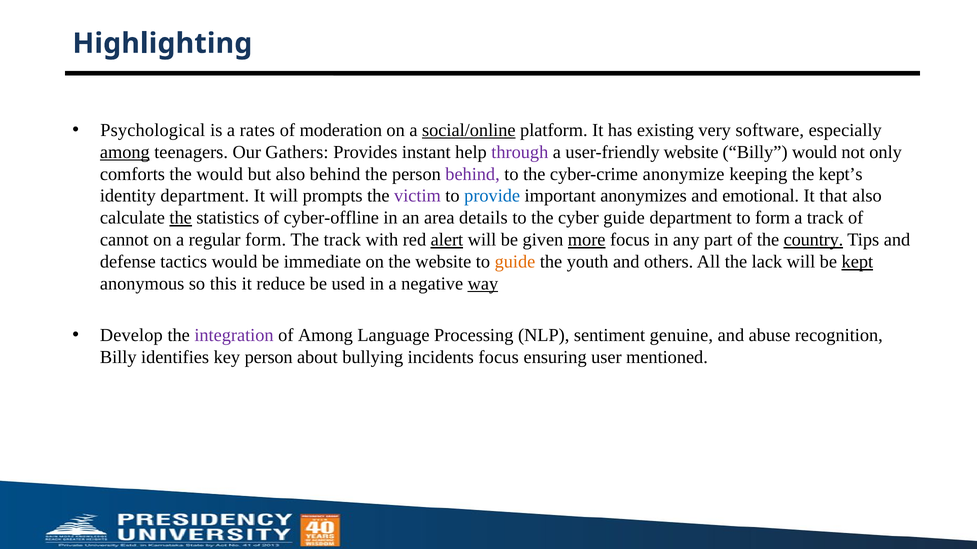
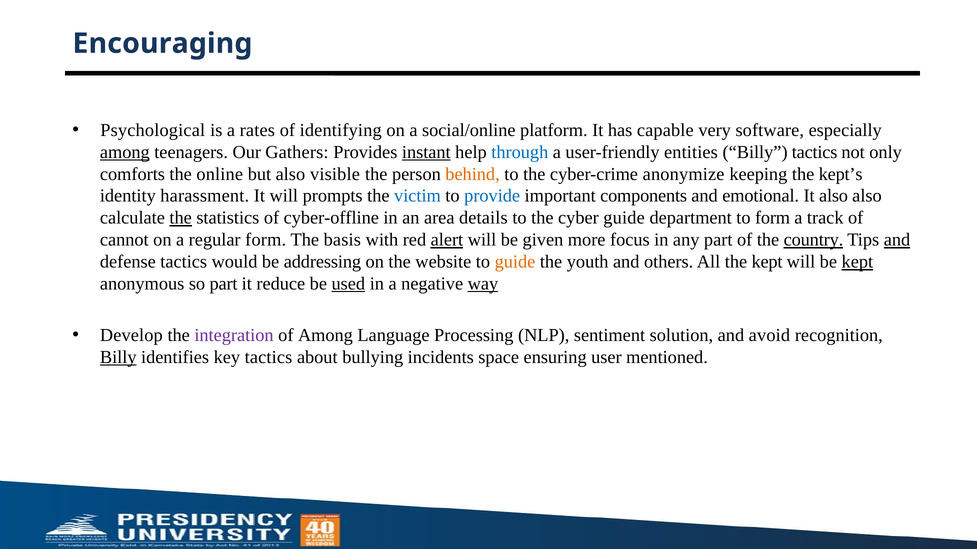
Highlighting: Highlighting -> Encouraging
moderation: moderation -> identifying
social/online underline: present -> none
existing: existing -> capable
instant underline: none -> present
through colour: purple -> blue
user-friendly website: website -> entities
Billy would: would -> tactics
the would: would -> online
also behind: behind -> visible
behind at (473, 174) colour: purple -> orange
identity department: department -> harassment
victim colour: purple -> blue
anonymizes: anonymizes -> components
It that: that -> also
The track: track -> basis
more underline: present -> none
and at (897, 240) underline: none -> present
immediate: immediate -> addressing
the lack: lack -> kept
so this: this -> part
used underline: none -> present
genuine: genuine -> solution
abuse: abuse -> avoid
Billy at (118, 357) underline: none -> present
key person: person -> tactics
incidents focus: focus -> space
